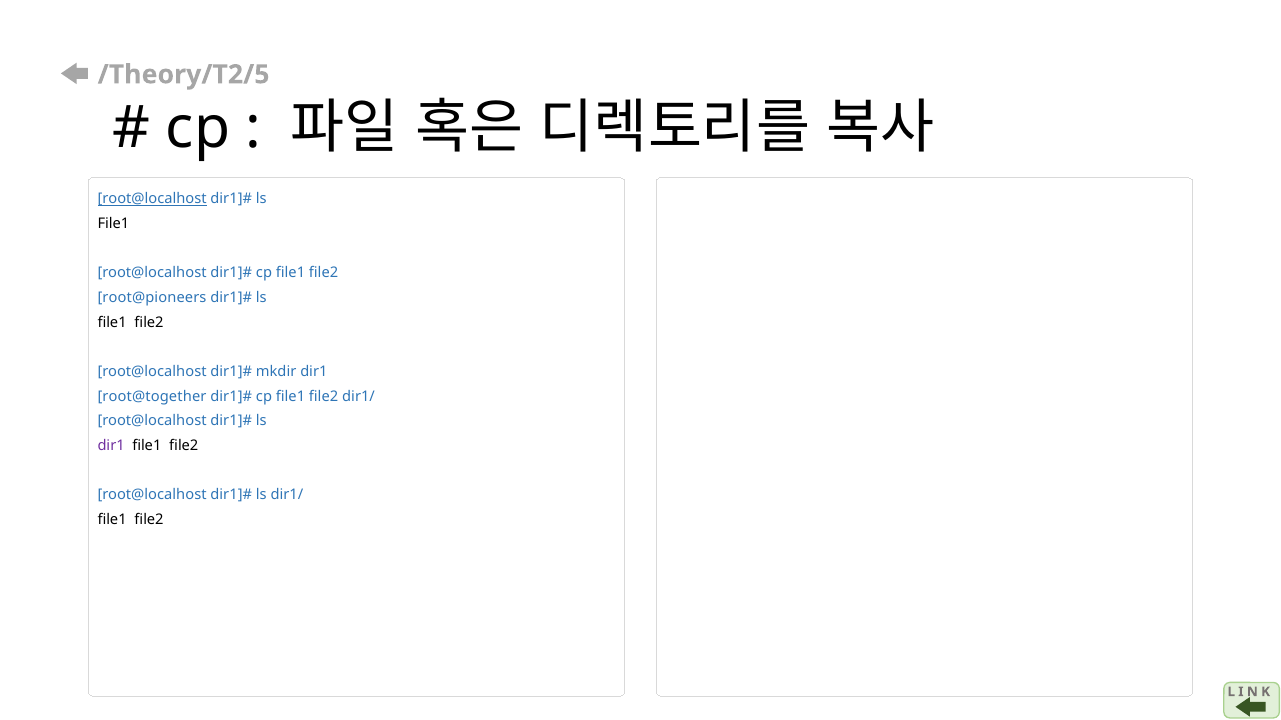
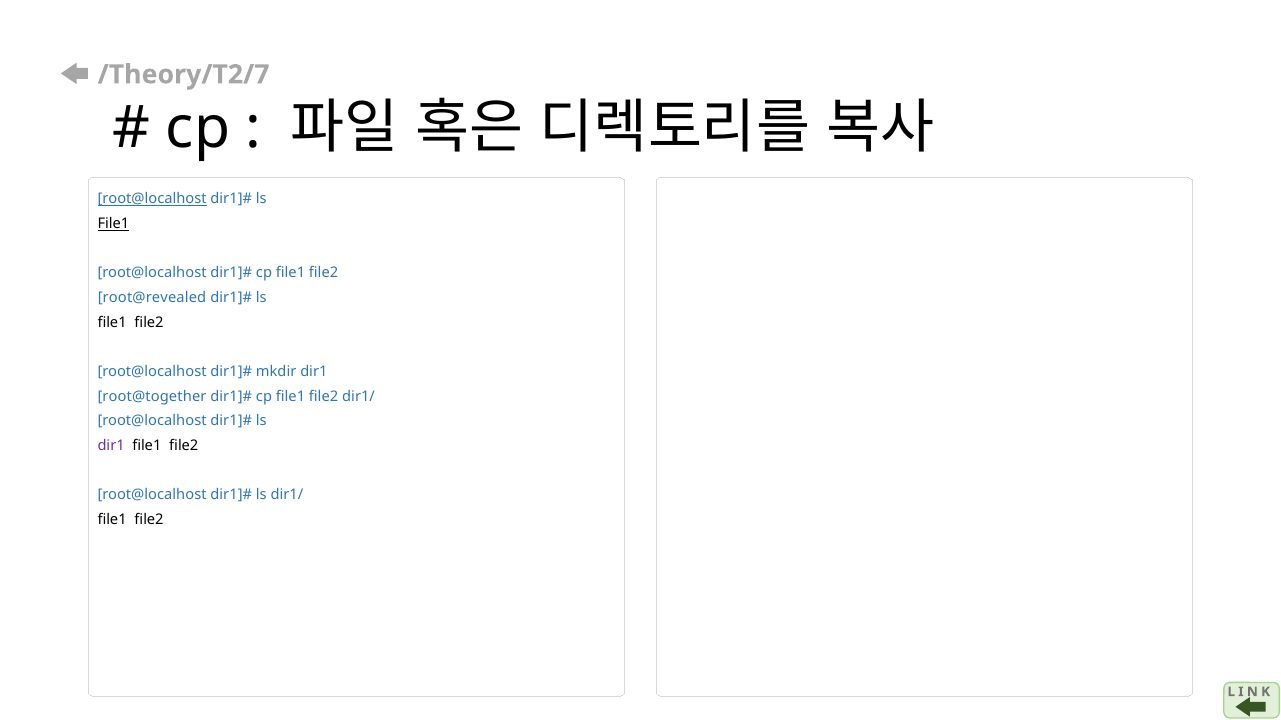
/Theory/T2/5: /Theory/T2/5 -> /Theory/T2/7
File1 at (113, 224) underline: none -> present
root@pioneers: root@pioneers -> root@revealed
